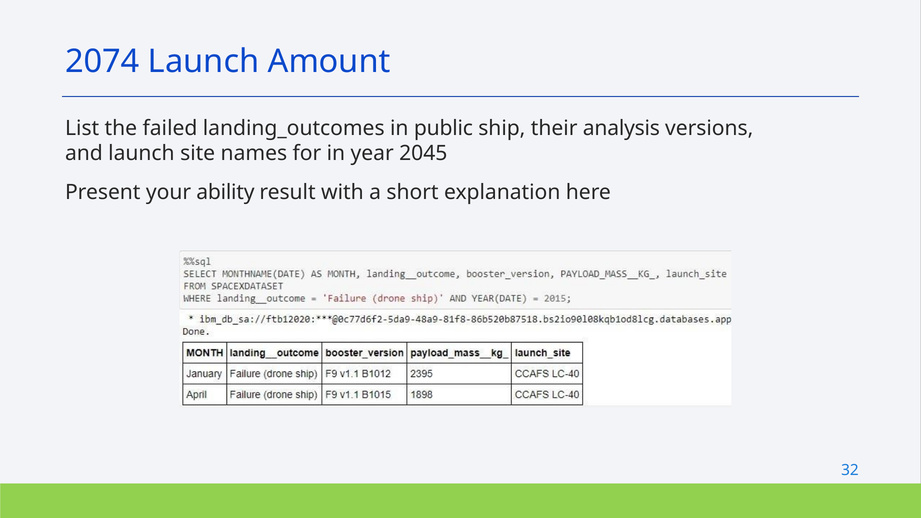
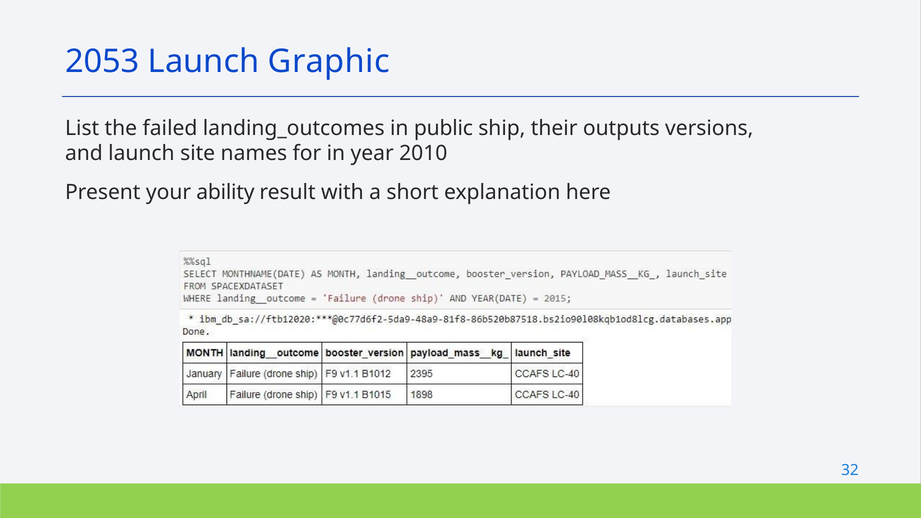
2074: 2074 -> 2053
Amount: Amount -> Graphic
analysis: analysis -> outputs
2045: 2045 -> 2010
